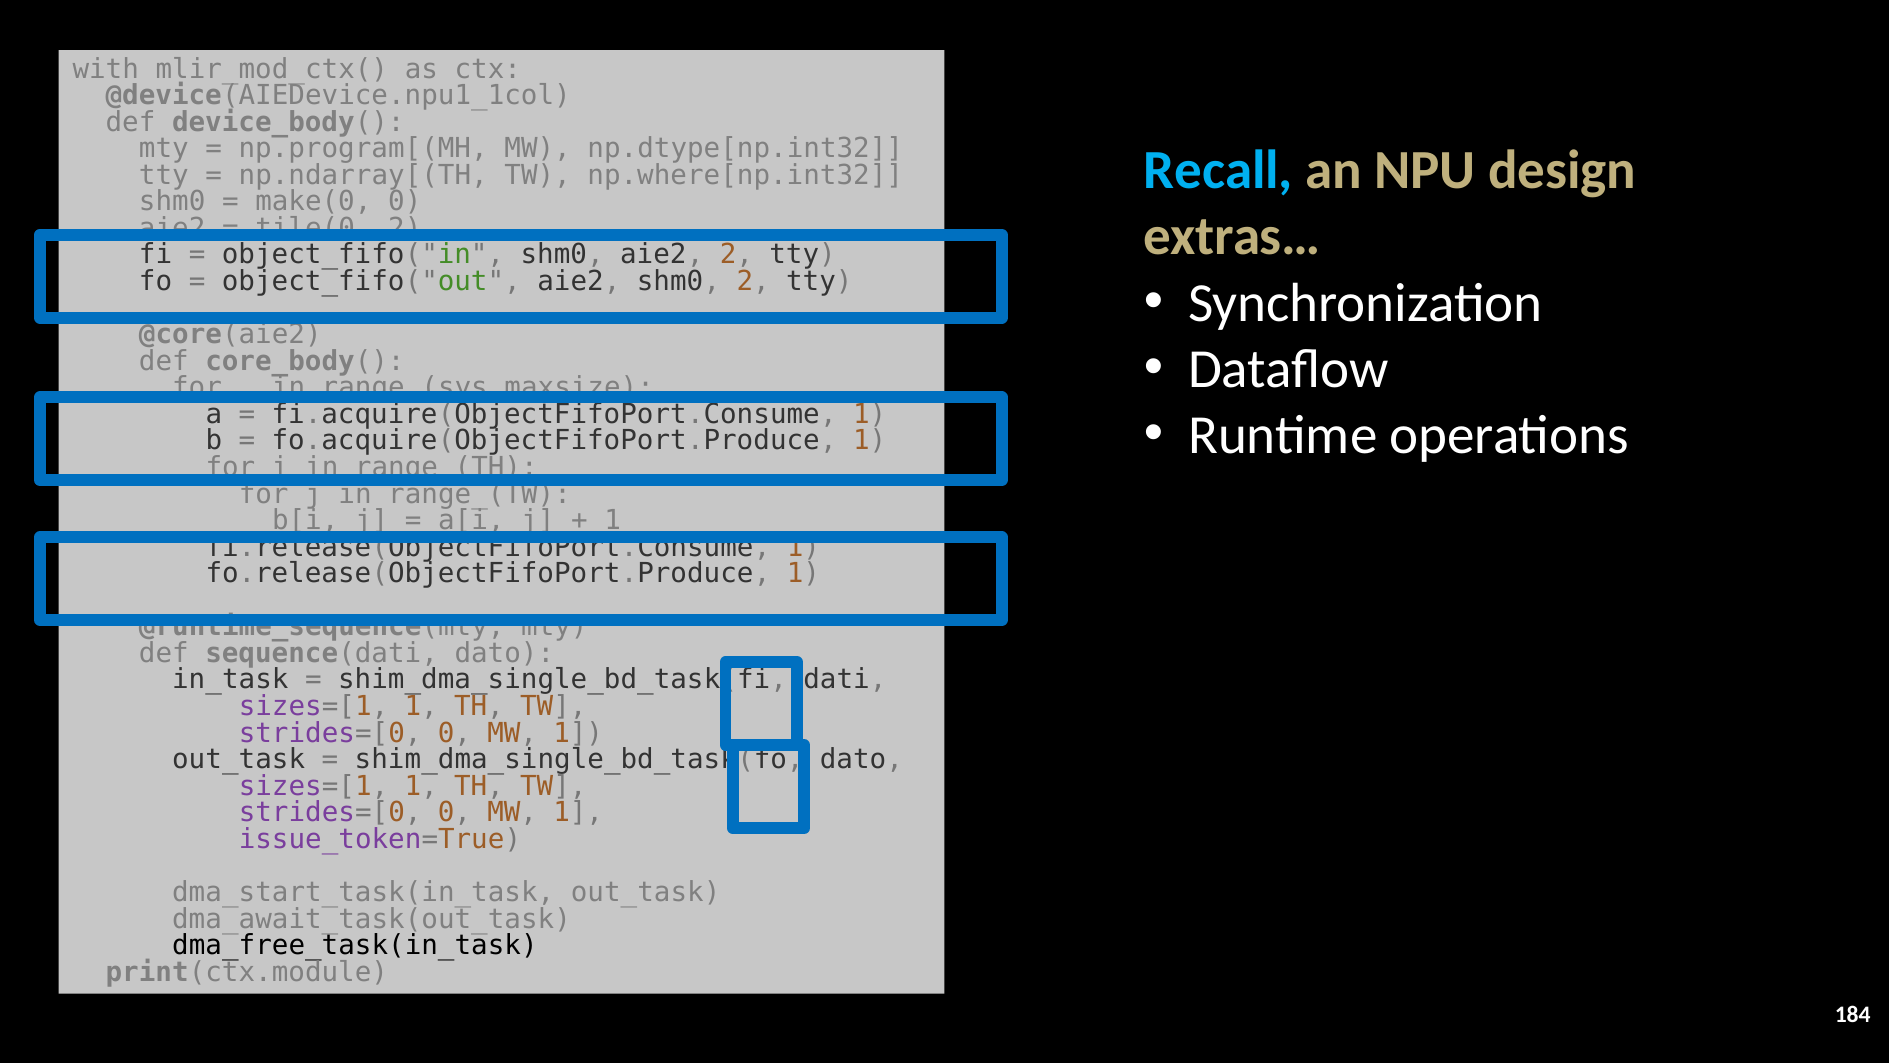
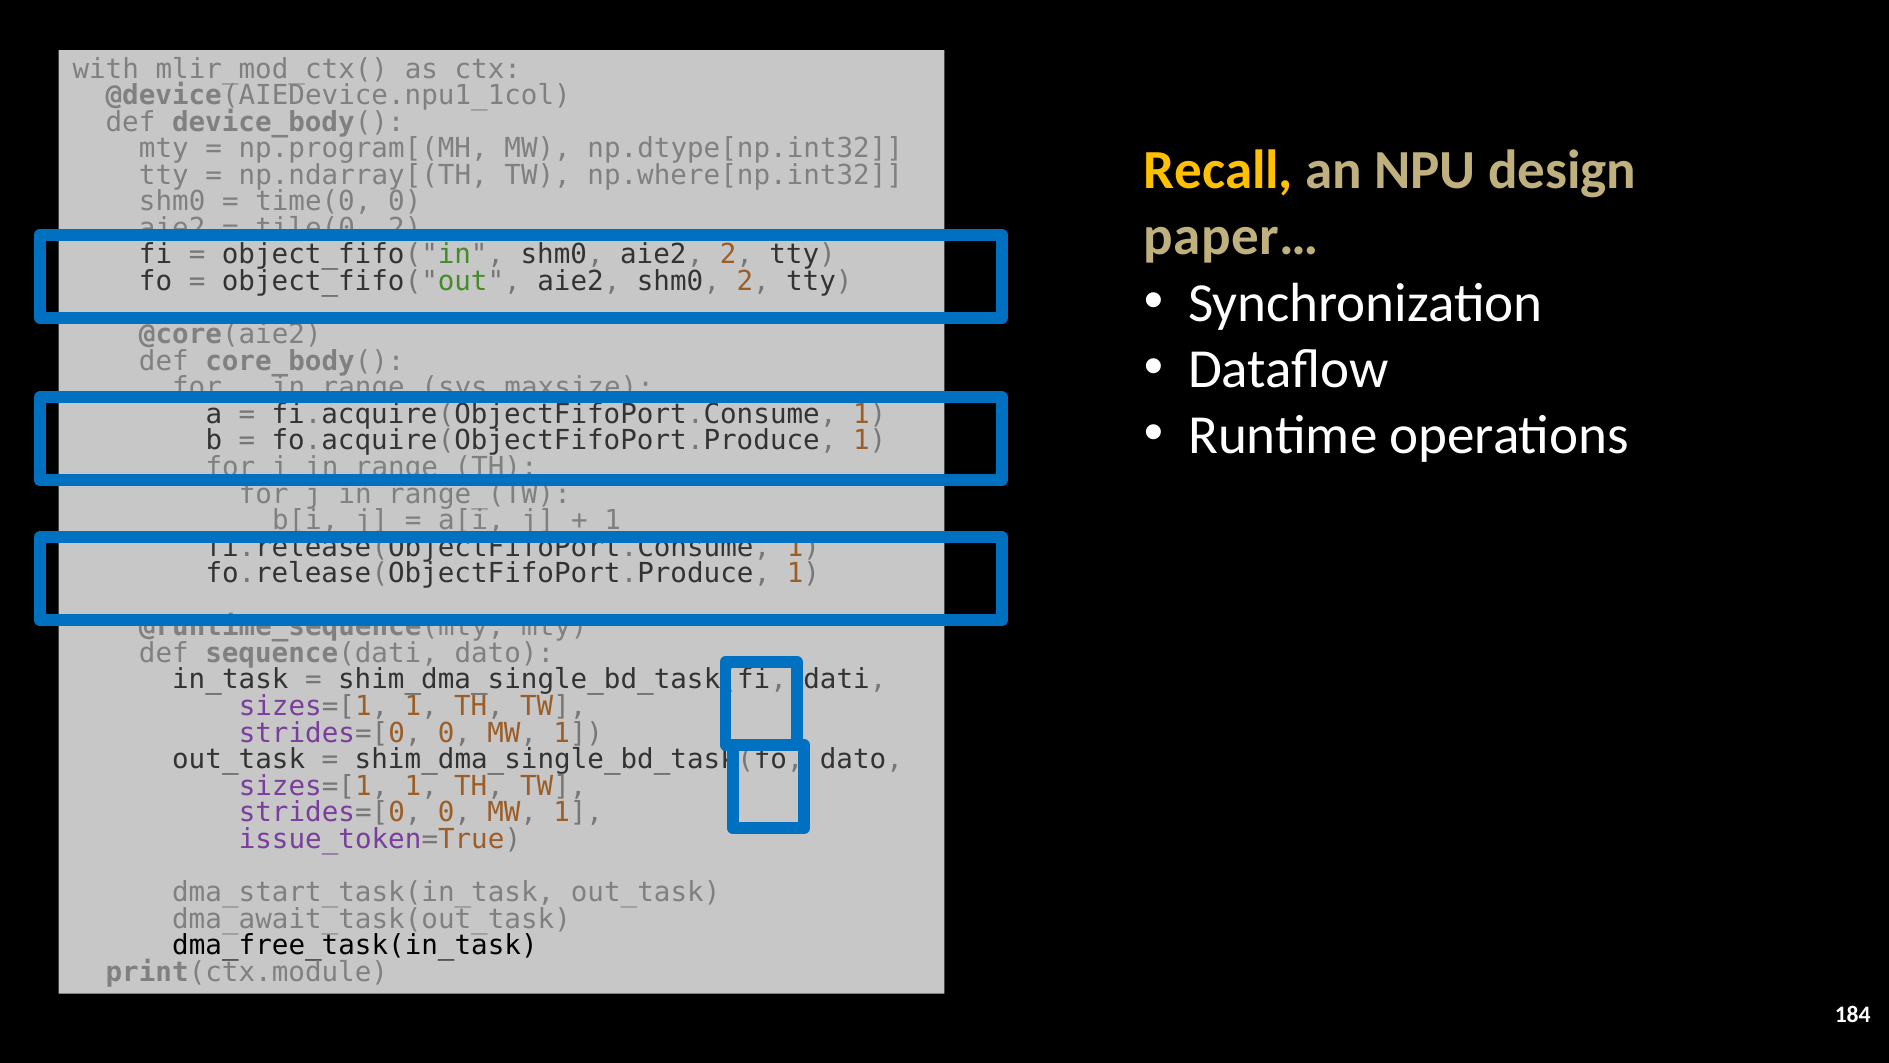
Recall colour: light blue -> yellow
make(0: make(0 -> time(0
extras…: extras… -> paper…
